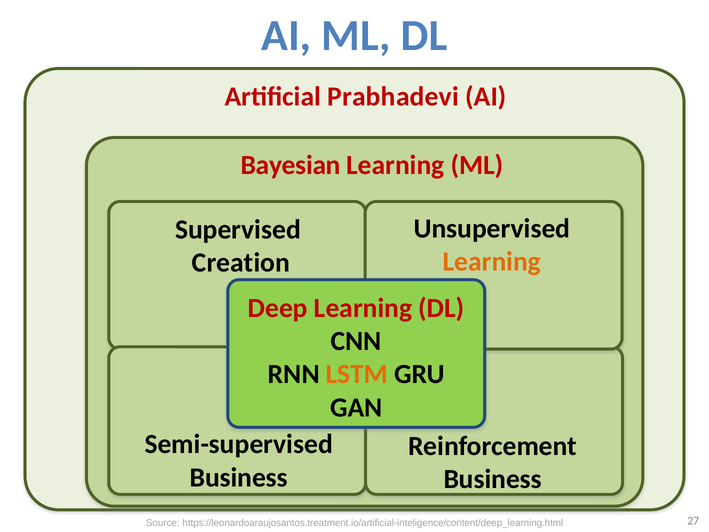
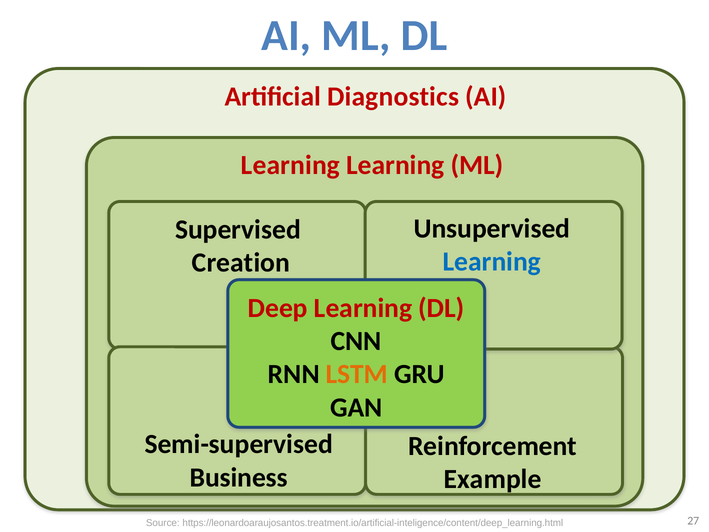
Prabhadevi: Prabhadevi -> Diagnostics
Bayesian at (291, 165): Bayesian -> Learning
Learning at (492, 261) colour: orange -> blue
Business at (493, 479): Business -> Example
